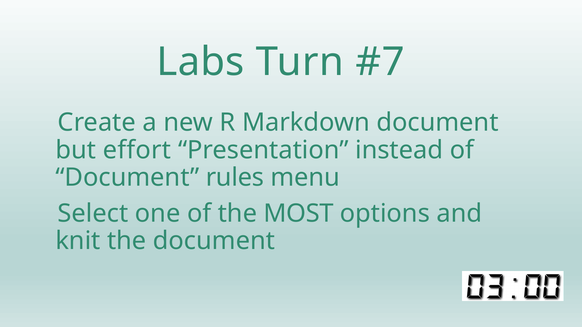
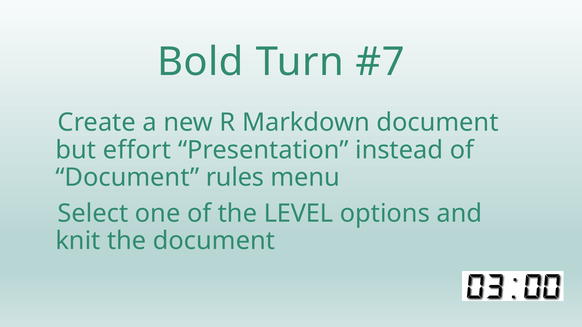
Labs: Labs -> Bold
MOST: MOST -> LEVEL
